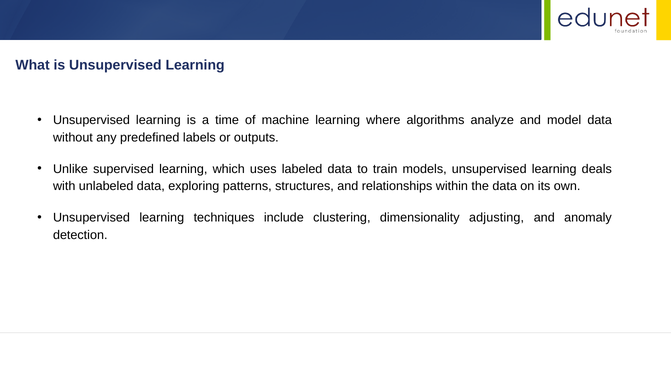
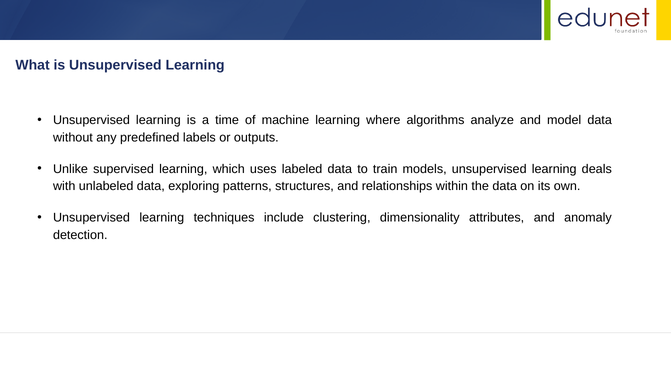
adjusting: adjusting -> attributes
